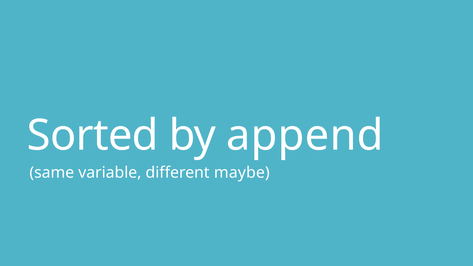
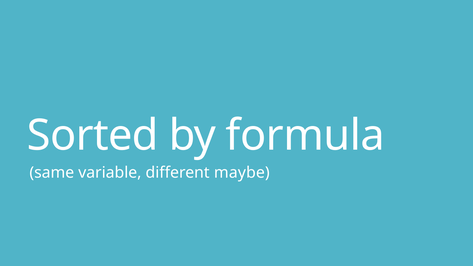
append: append -> formula
